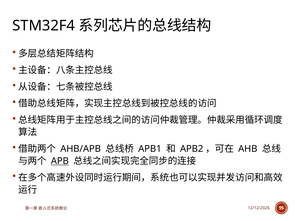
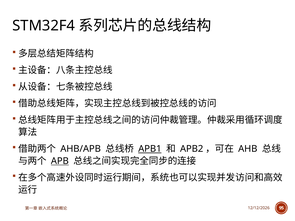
APB1 underline: none -> present
